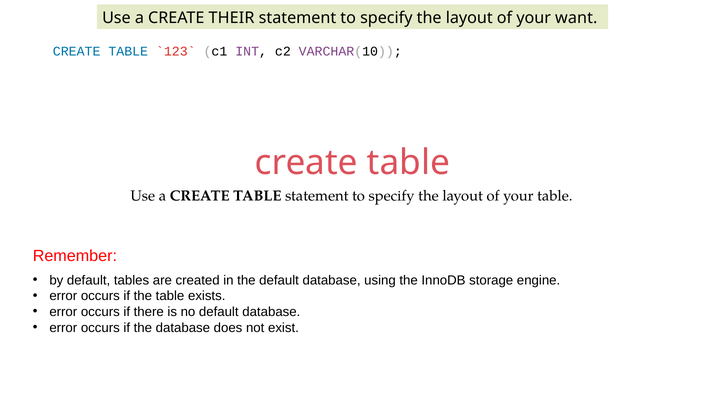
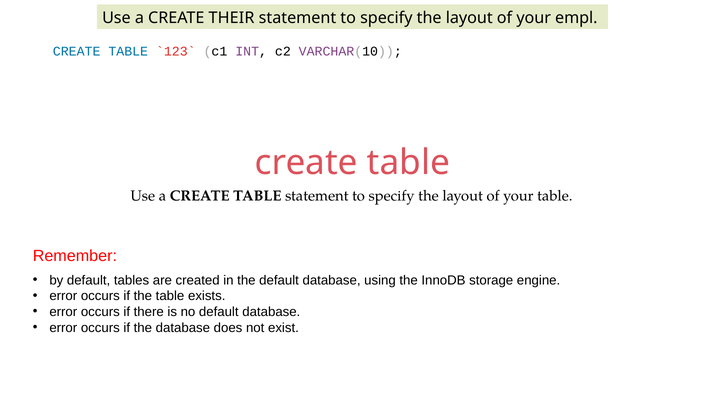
want: want -> empl
